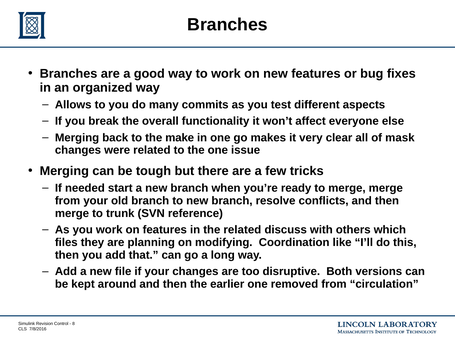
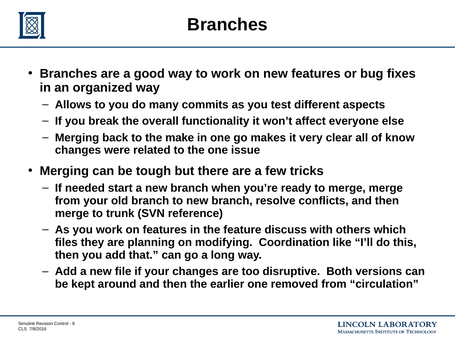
mask: mask -> know
the related: related -> feature
